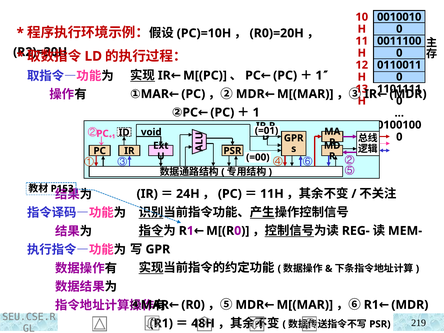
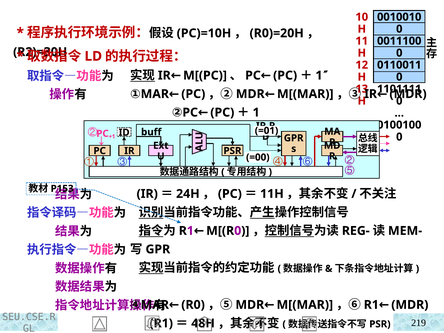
void: void -> buff
